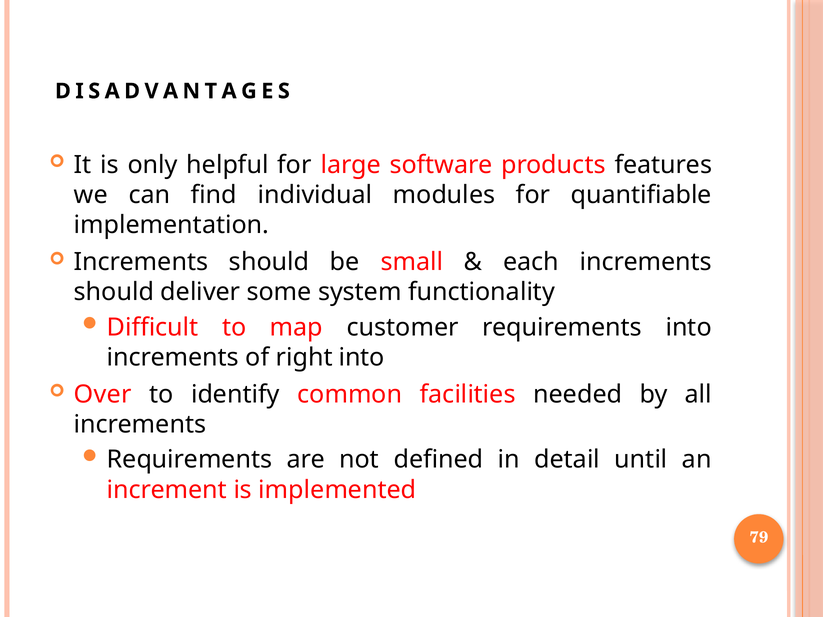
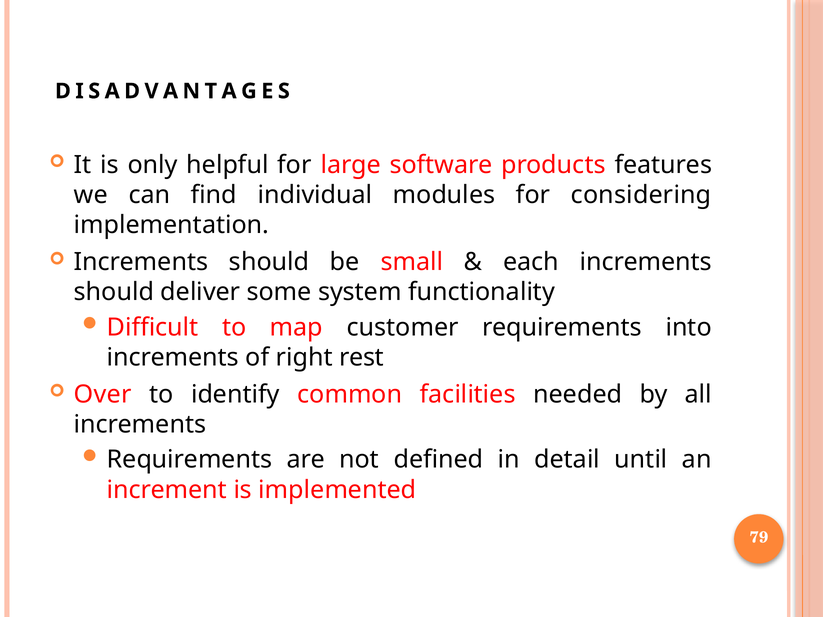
quantifiable: quantifiable -> considering
right into: into -> rest
